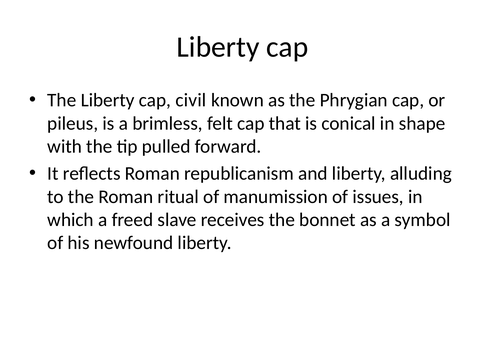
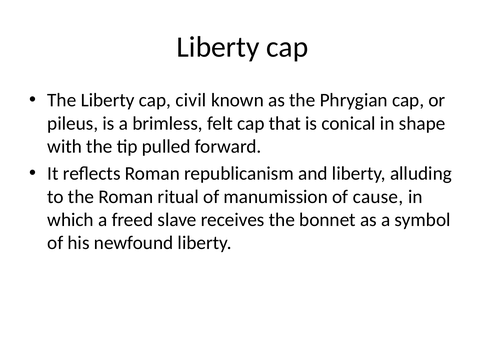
issues: issues -> cause
